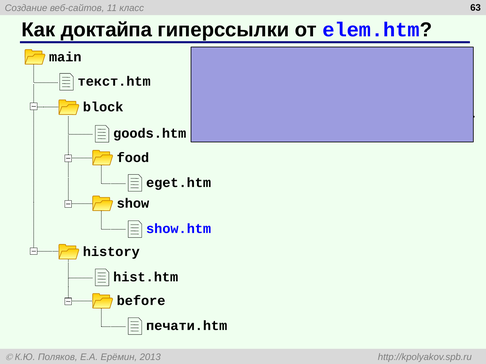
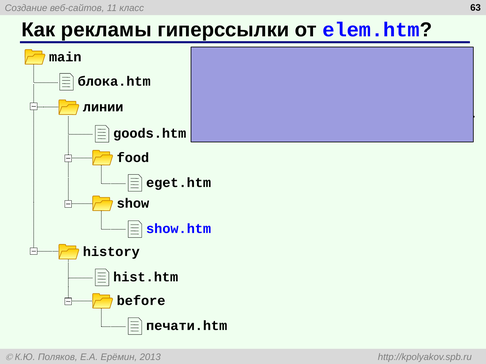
доктайпа: доктайпа -> рекламы
текст.htm: текст.htm -> блока.htm
block: block -> линии
